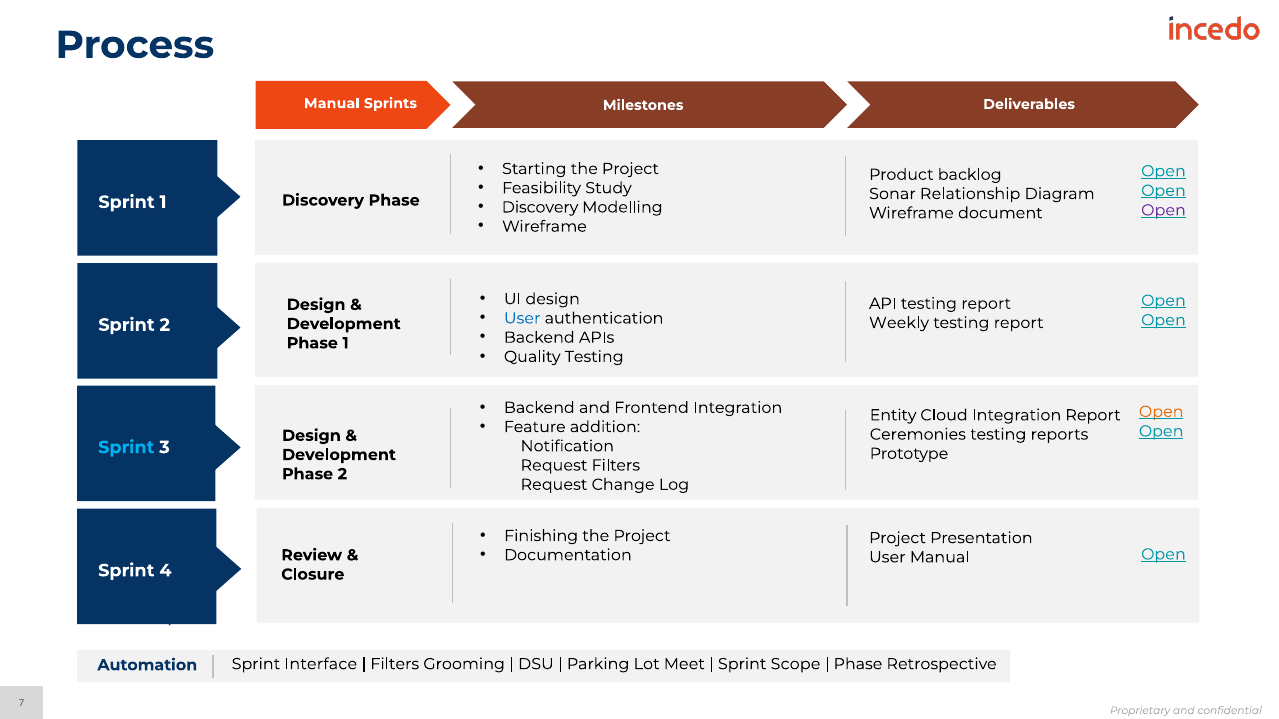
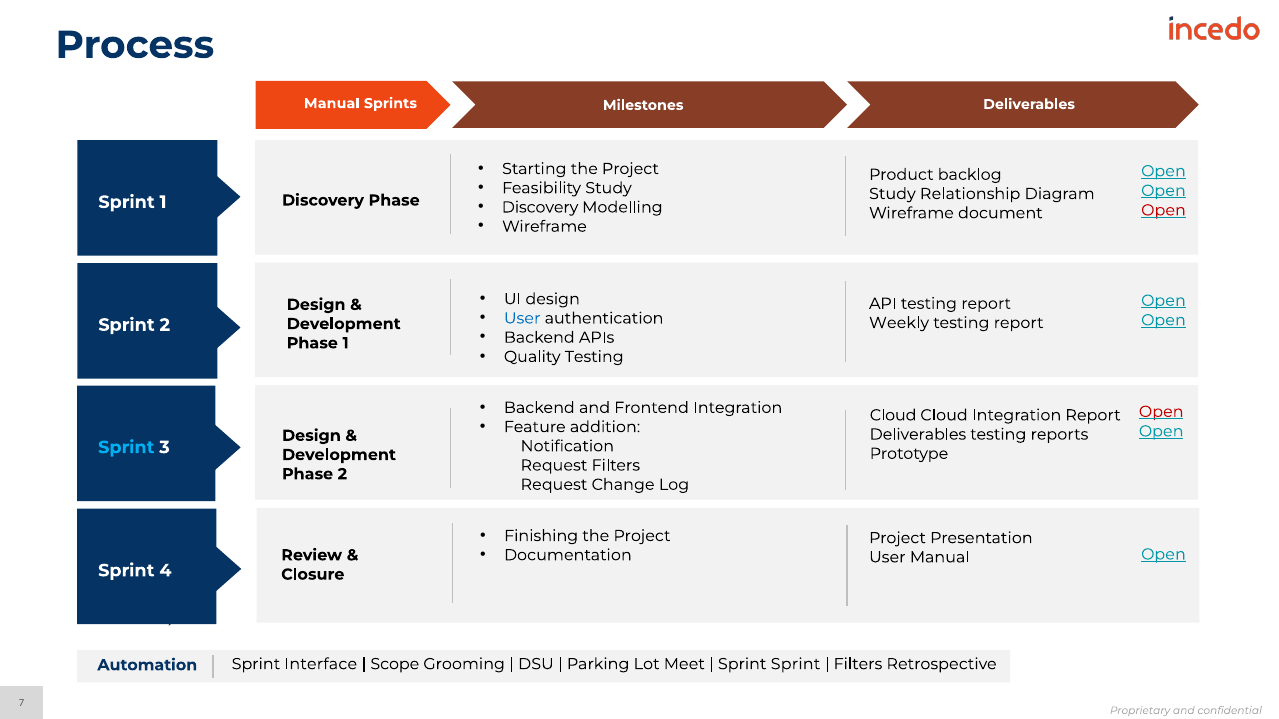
Sonar at (892, 194): Sonar -> Study
Open at (1163, 210) colour: purple -> red
Open at (1161, 412) colour: orange -> red
Entity at (893, 415): Entity -> Cloud
Ceremonies at (918, 435): Ceremonies -> Deliverables
Filters at (395, 664): Filters -> Scope
Sprint Scope: Scope -> Sprint
Phase at (858, 664): Phase -> Filters
